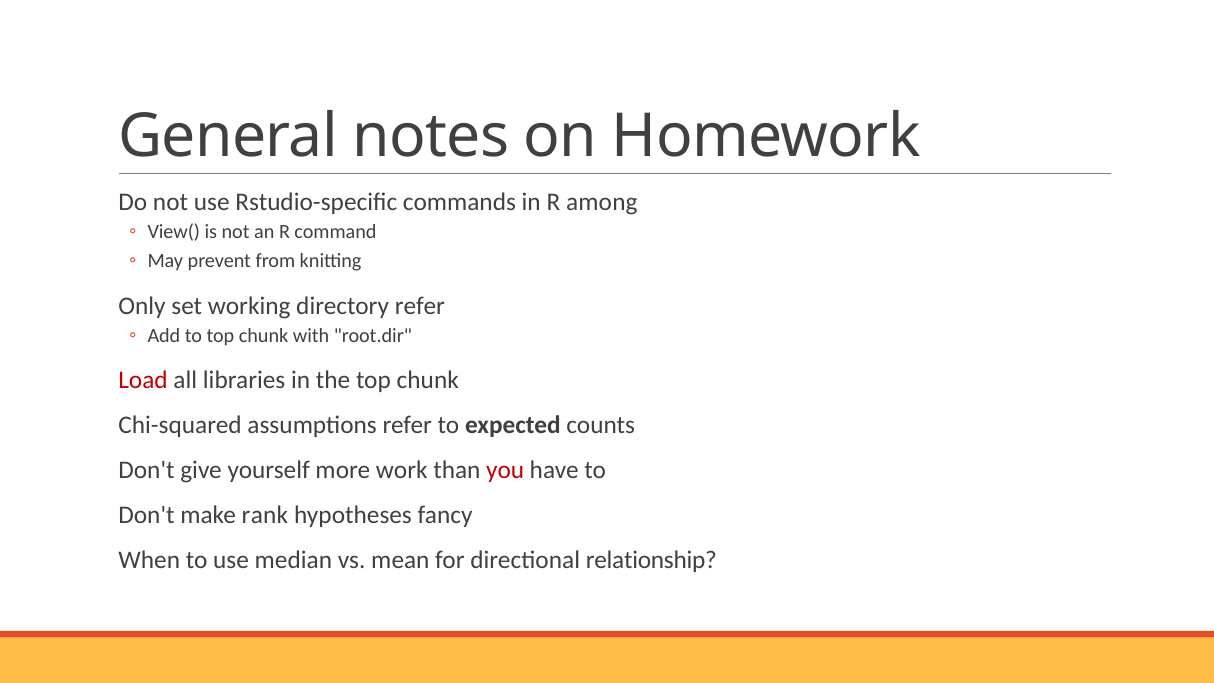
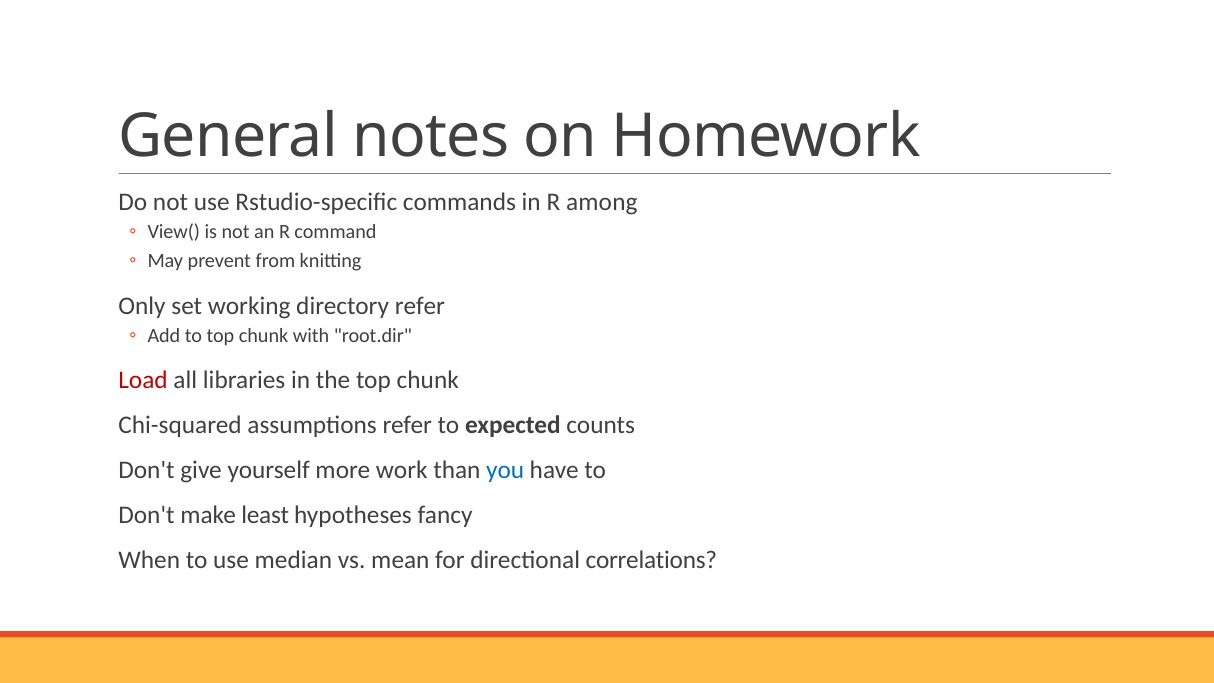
you colour: red -> blue
rank: rank -> least
relationship: relationship -> correlations
